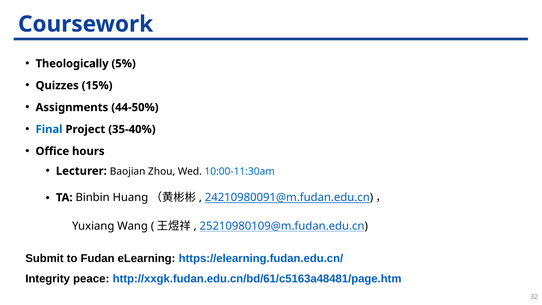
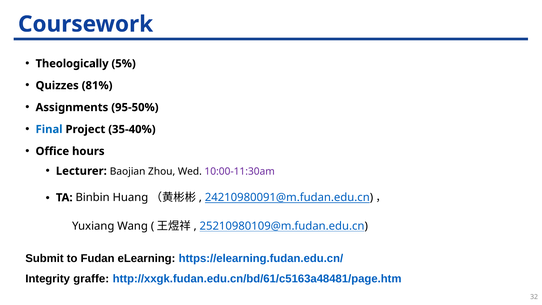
15%: 15% -> 81%
44-50%: 44-50% -> 95-50%
10:00-11:30am colour: blue -> purple
peace: peace -> graffe
